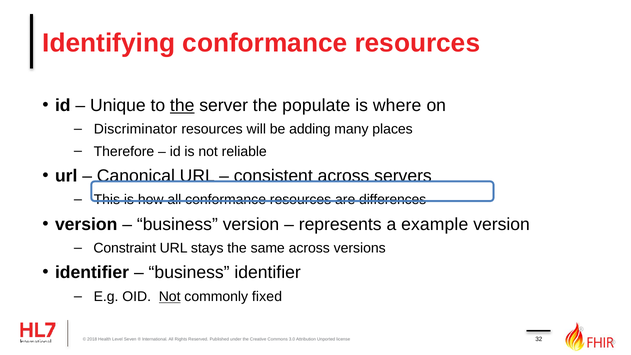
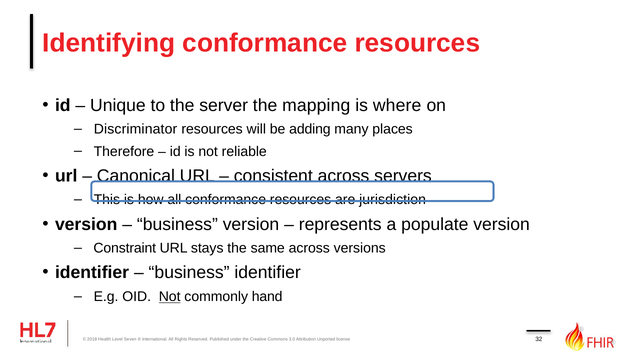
the at (182, 105) underline: present -> none
populate: populate -> mapping
differences: differences -> jurisdiction
example: example -> populate
fixed: fixed -> hand
